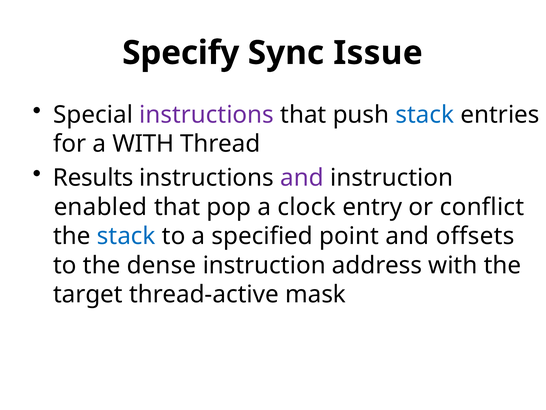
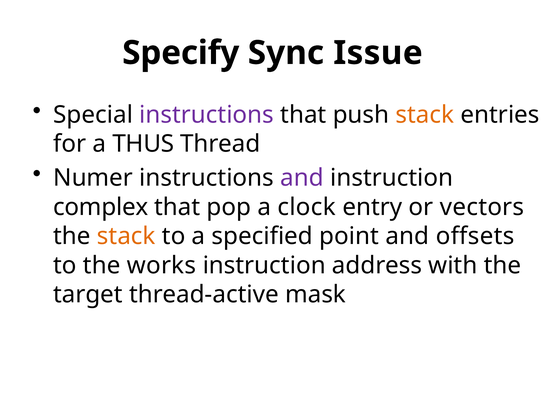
stack at (425, 115) colour: blue -> orange
a WITH: WITH -> THUS
Results: Results -> Numer
enabled: enabled -> complex
conflict: conflict -> vectors
stack at (126, 236) colour: blue -> orange
dense: dense -> works
